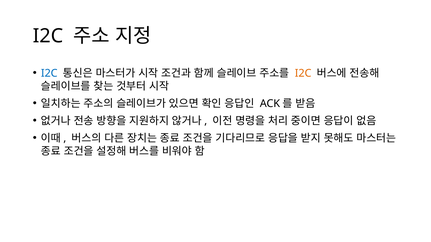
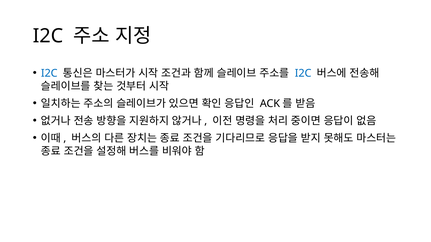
I2C at (303, 73) colour: orange -> blue
